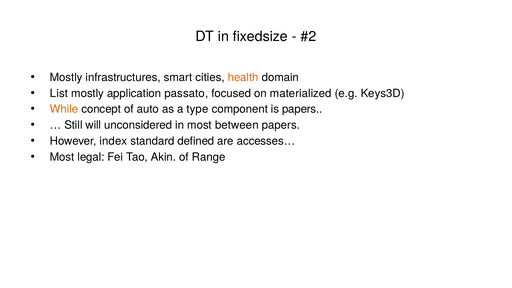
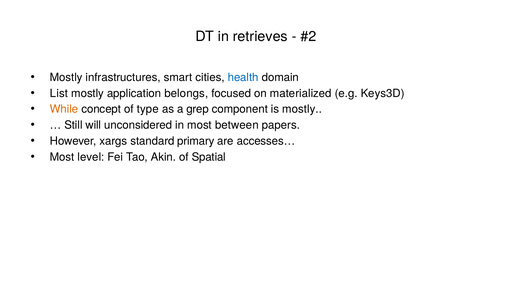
fixedsize: fixedsize -> retrieves
health colour: orange -> blue
passato: passato -> belongs
auto: auto -> type
type: type -> grep
is papers: papers -> mostly
index: index -> xargs
defined: defined -> primary
legal: legal -> level
Range: Range -> Spatial
